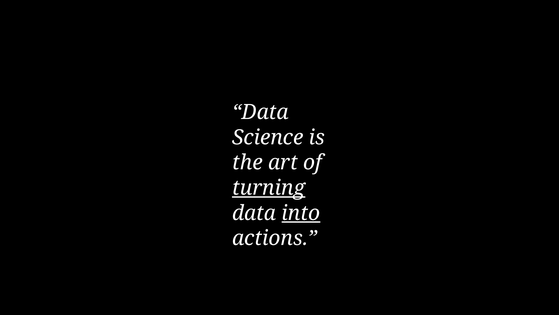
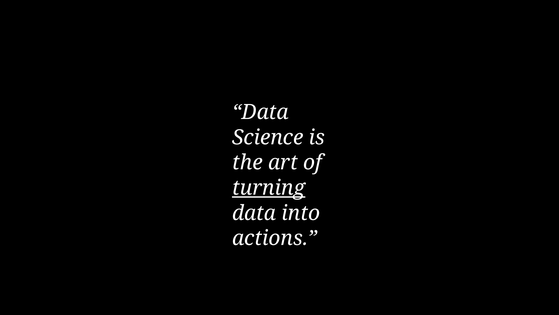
into underline: present -> none
